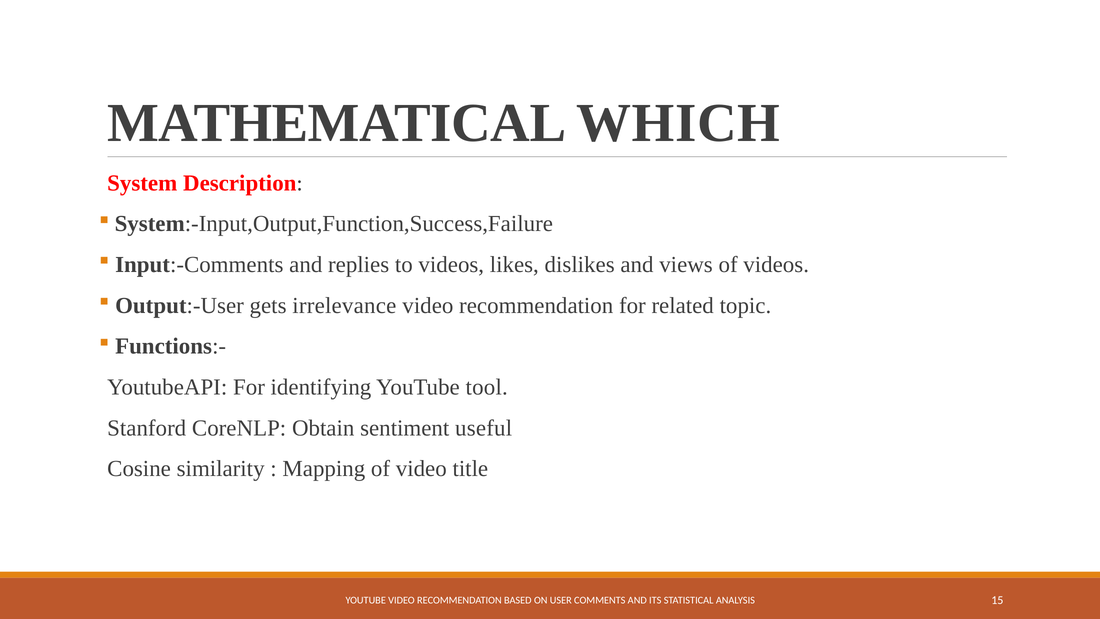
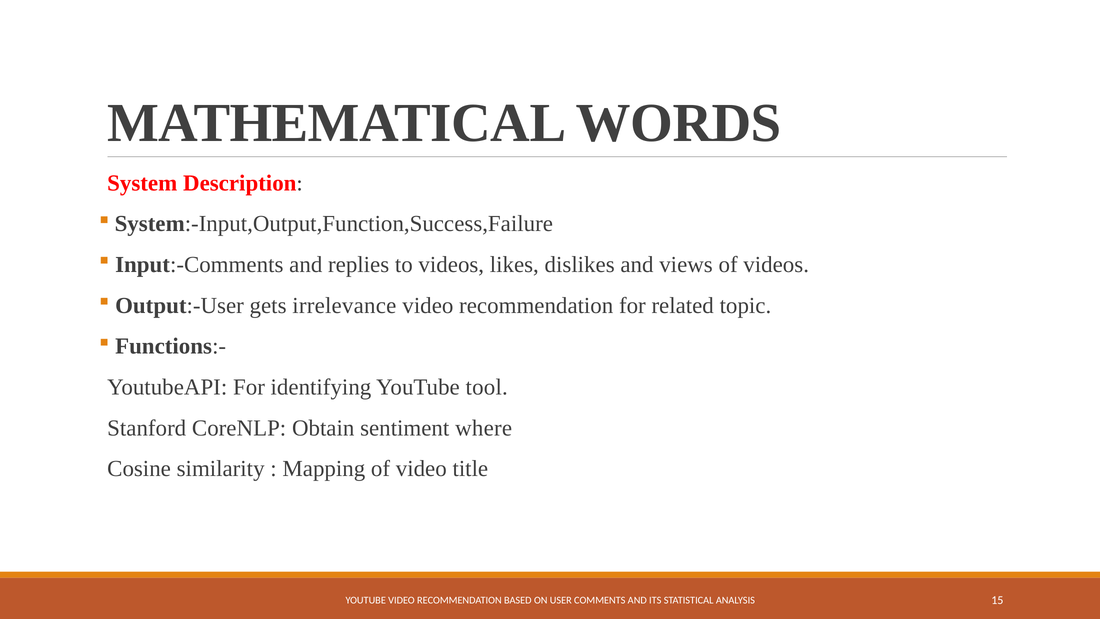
WHICH: WHICH -> WORDS
useful: useful -> where
